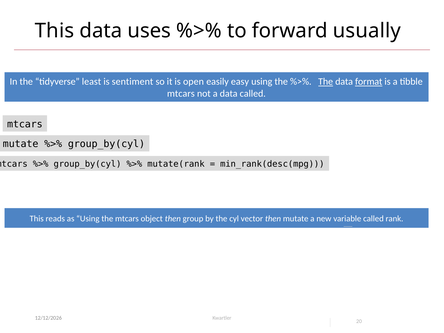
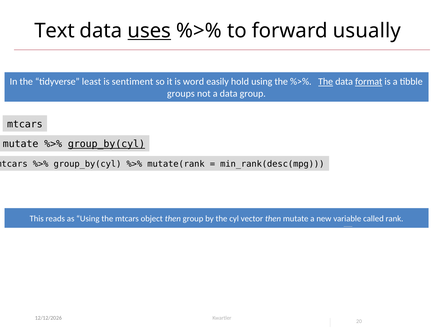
This at (55, 31): This -> Text
uses underline: none -> present
open: open -> word
easy: easy -> hold
mtcars at (181, 94): mtcars -> groups
data called: called -> group
group_by(cyl at (106, 144) underline: none -> present
